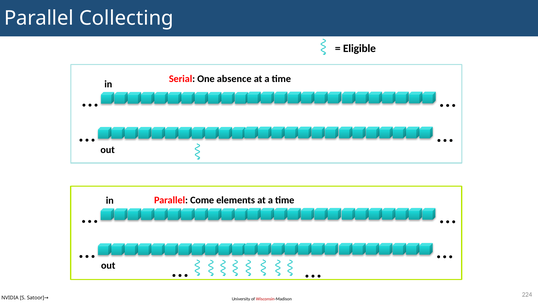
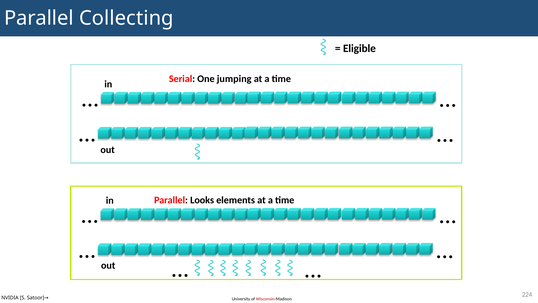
absence: absence -> jumping
Come: Come -> Looks
